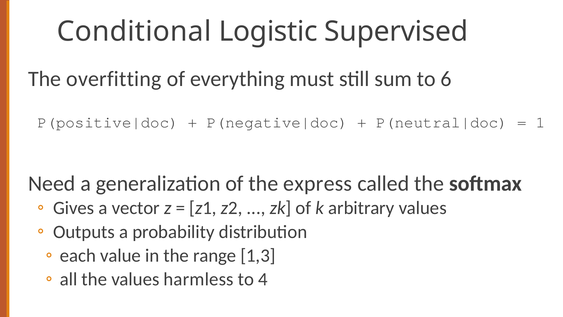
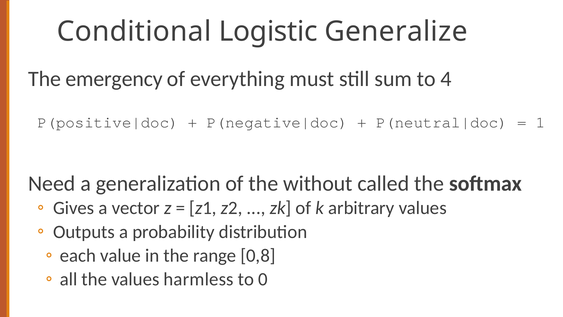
Supervised: Supervised -> Generalize
overfitting: overfitting -> emergency
6: 6 -> 4
express: express -> without
1,3: 1,3 -> 0,8
4: 4 -> 0
